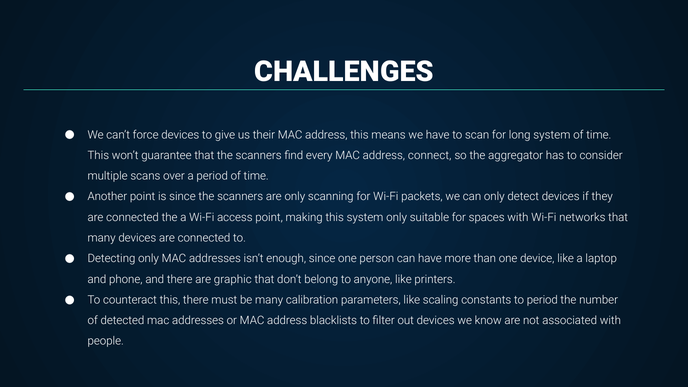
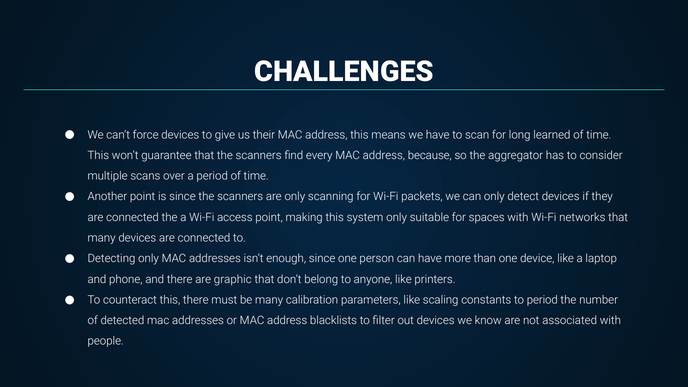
long system: system -> learned
connect: connect -> because
